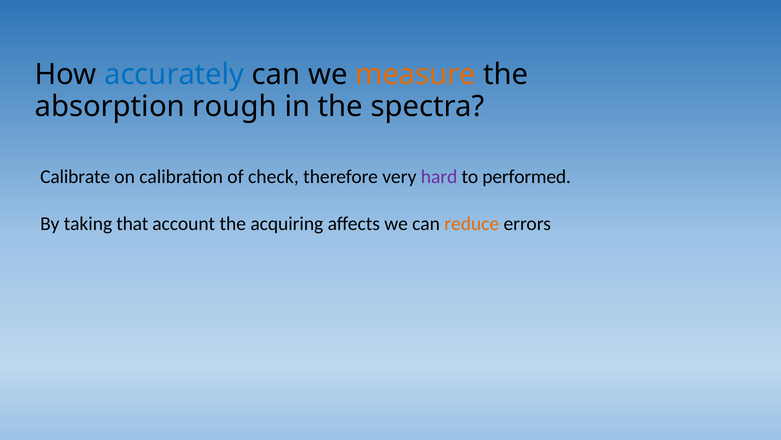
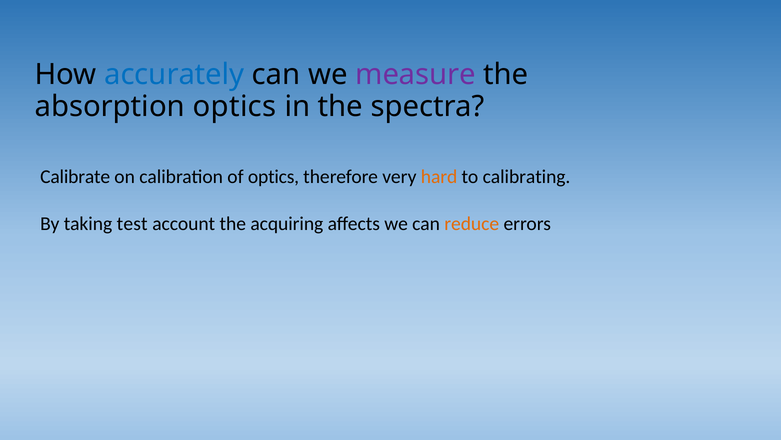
measure colour: orange -> purple
absorption rough: rough -> optics
of check: check -> optics
hard colour: purple -> orange
performed: performed -> calibrating
that: that -> test
